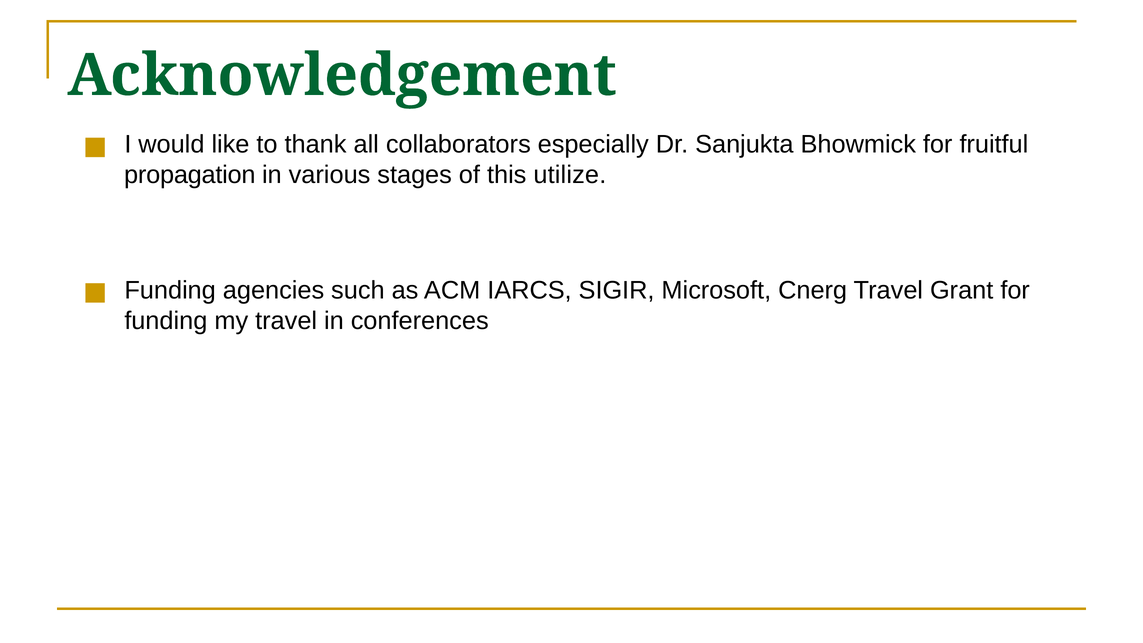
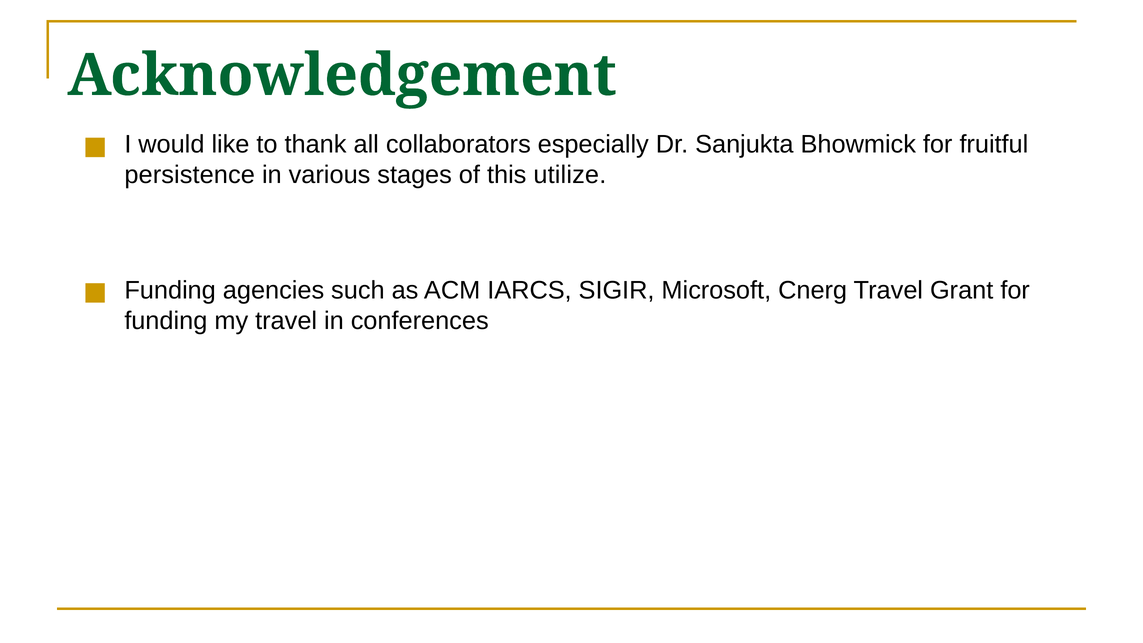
propagation: propagation -> persistence
